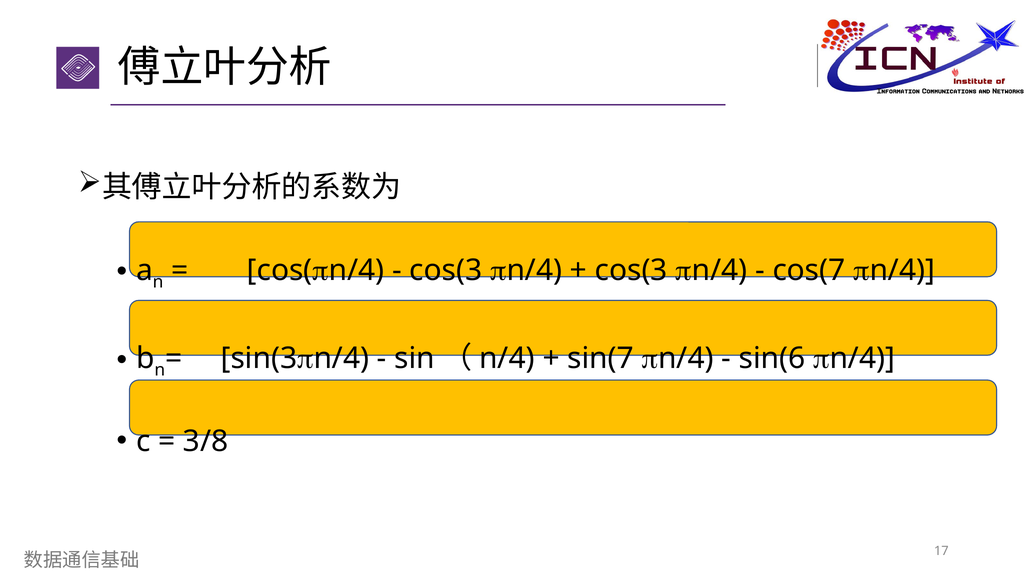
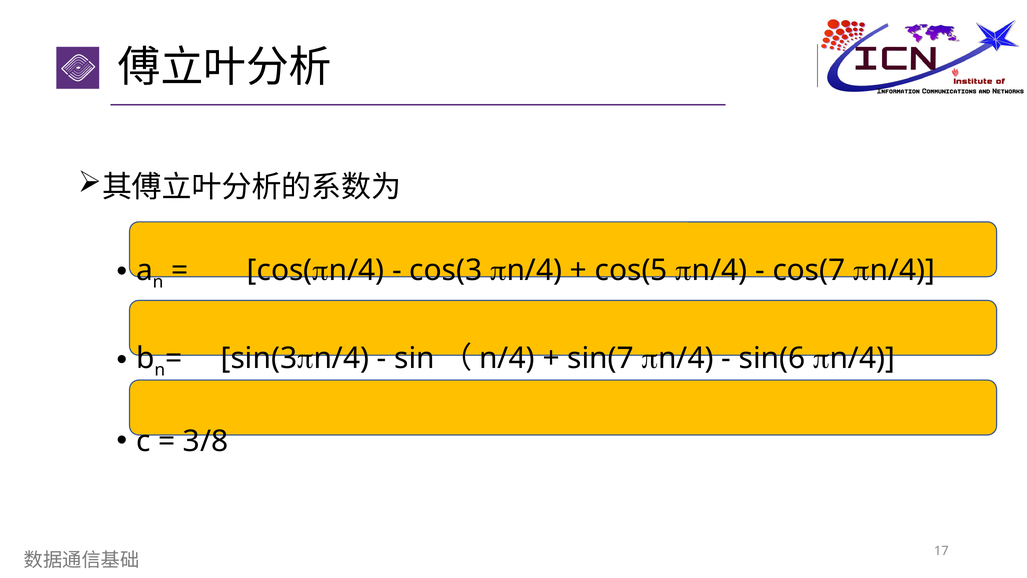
cos(3 at (631, 270): cos(3 -> cos(5
